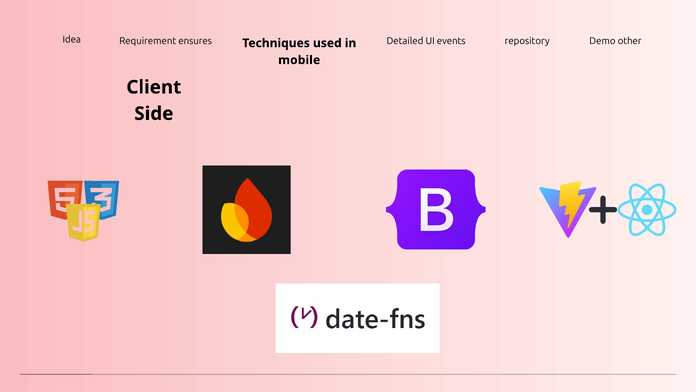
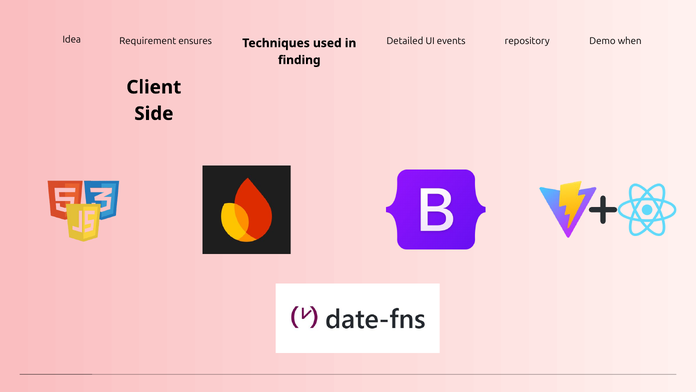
other: other -> when
mobile: mobile -> finding
